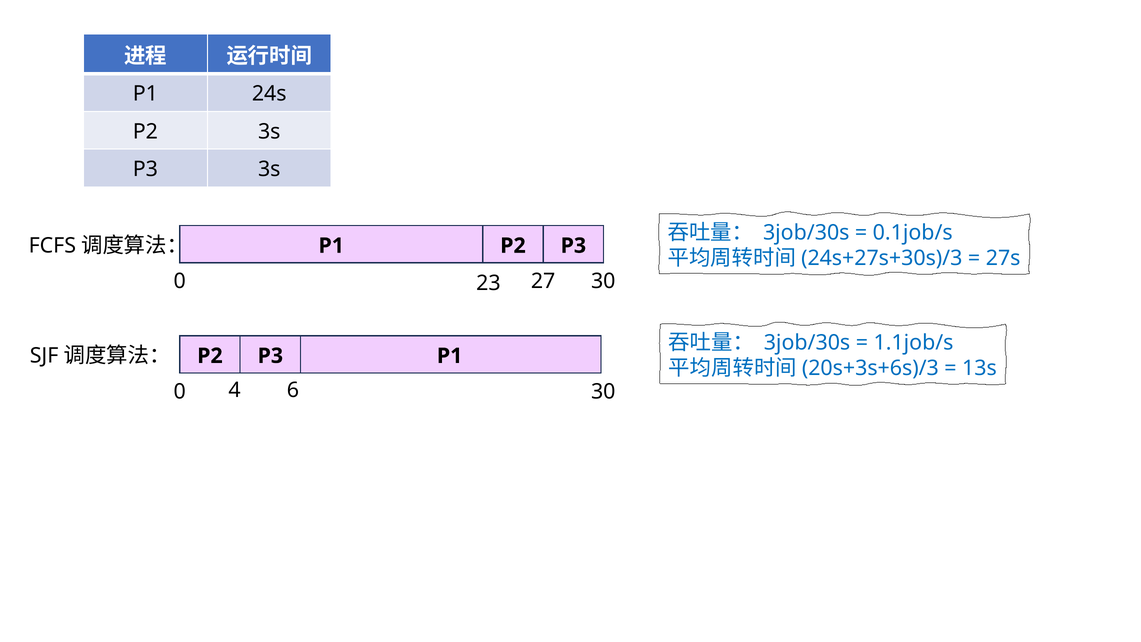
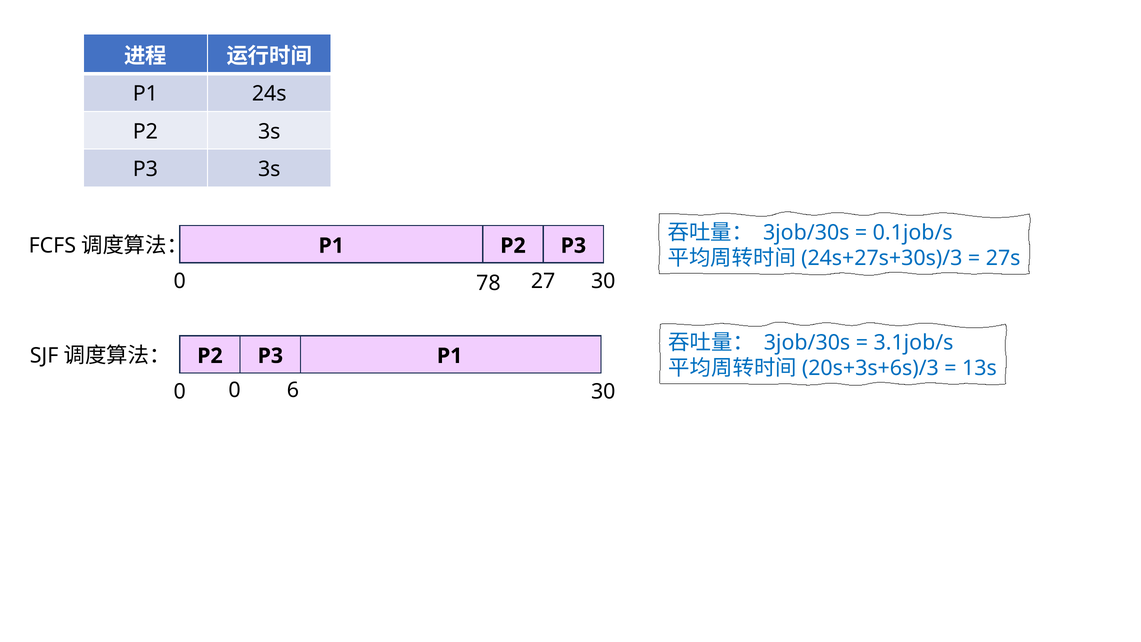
23: 23 -> 78
1.1job/s: 1.1job/s -> 3.1job/s
0 4: 4 -> 0
